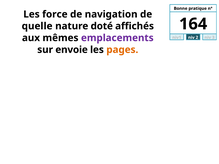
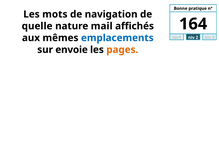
force: force -> mots
doté: doté -> mail
emplacements colour: purple -> blue
